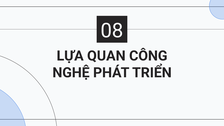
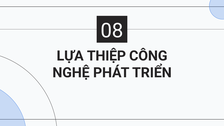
QUAN: QUAN -> THIỆP
